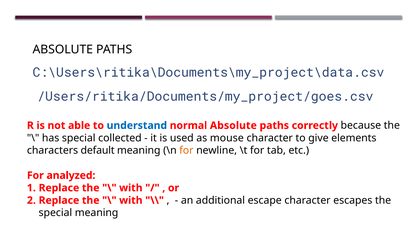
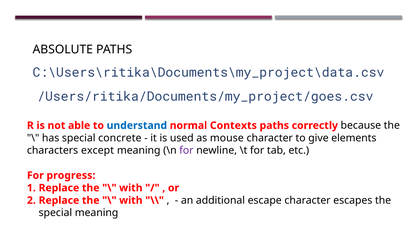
normal Absolute: Absolute -> Contexts
collected: collected -> concrete
default: default -> except
for at (186, 151) colour: orange -> purple
analyzed: analyzed -> progress
